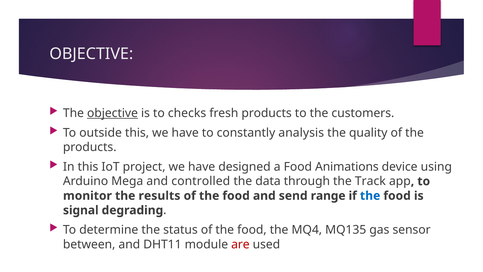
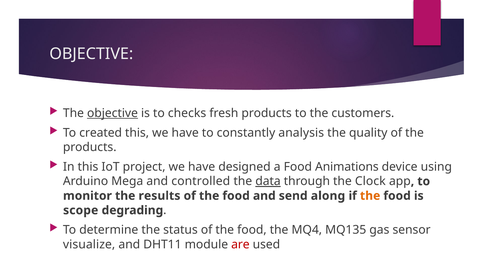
outside: outside -> created
data underline: none -> present
Track: Track -> Clock
range: range -> along
the at (370, 196) colour: blue -> orange
signal: signal -> scope
between: between -> visualize
